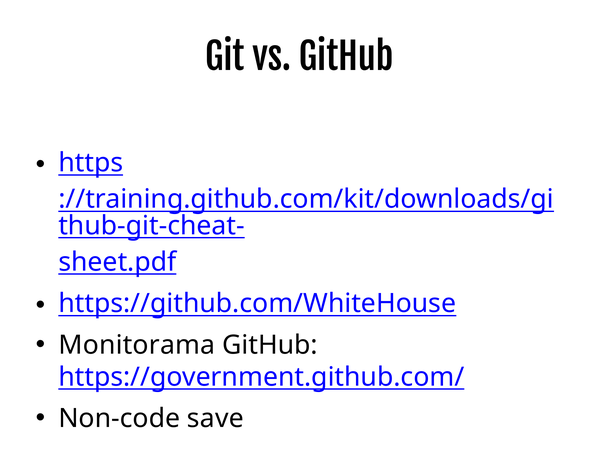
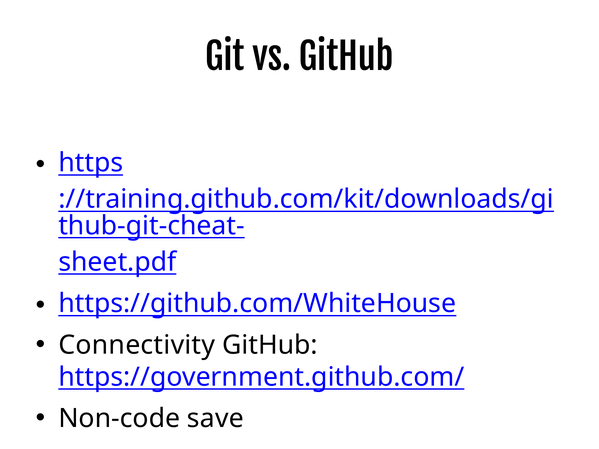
Monitorama: Monitorama -> Connectivity
